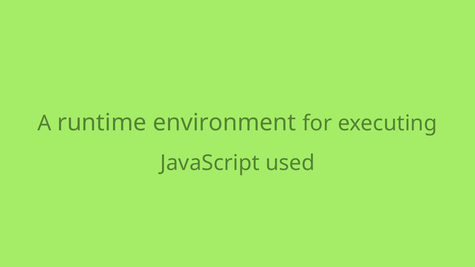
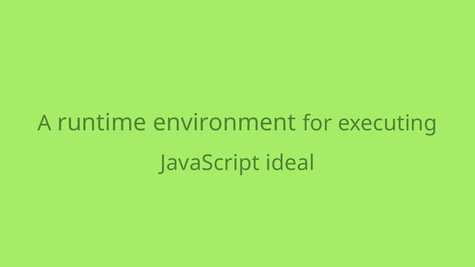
used: used -> ideal
